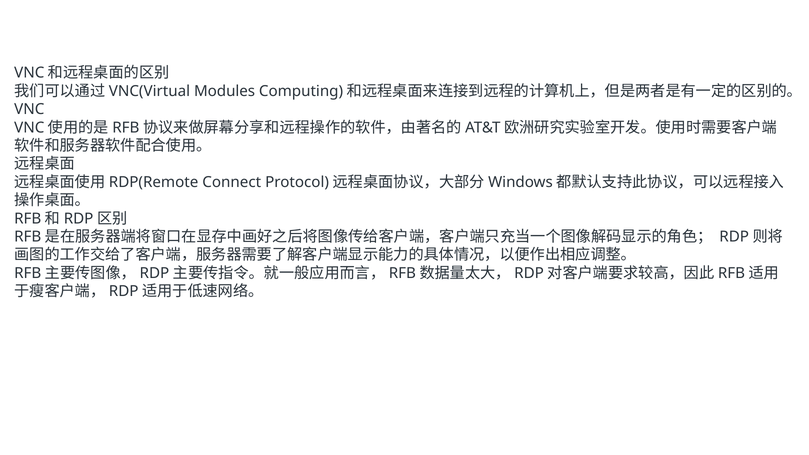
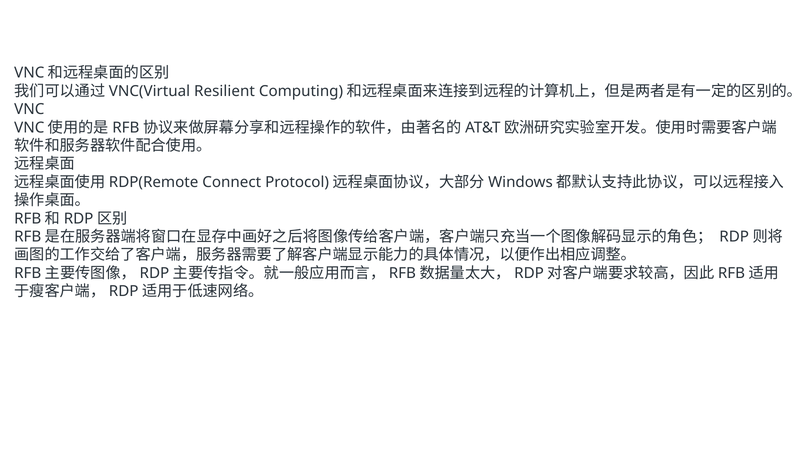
Modules: Modules -> Resilient
